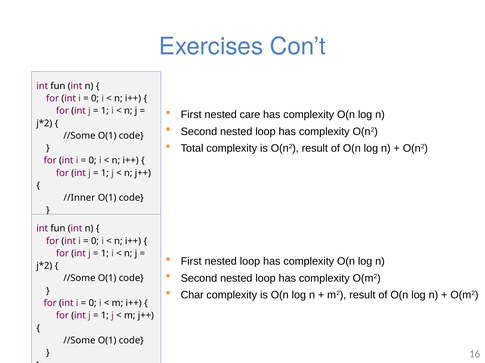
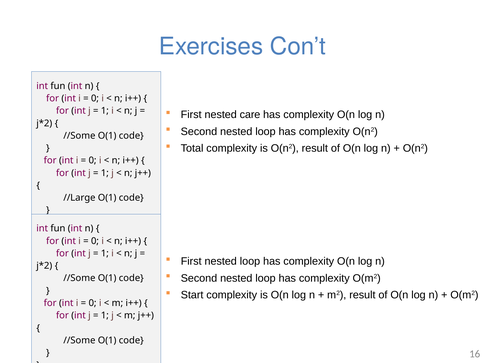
//Inner: //Inner -> //Large
Char: Char -> Start
